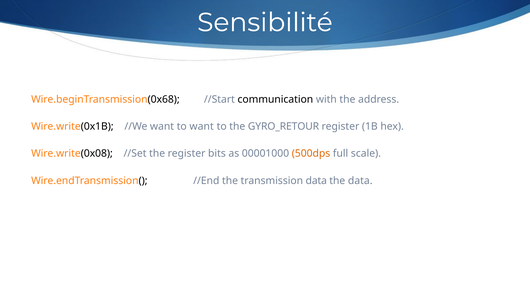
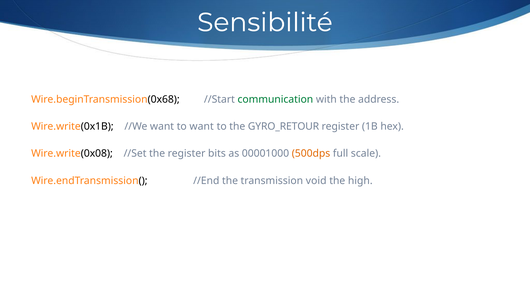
communication colour: black -> green
transmission data: data -> void
the data: data -> high
